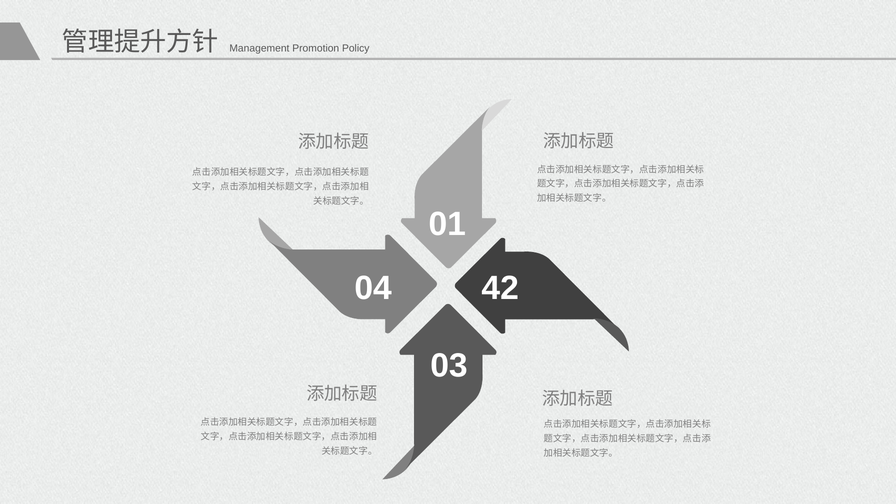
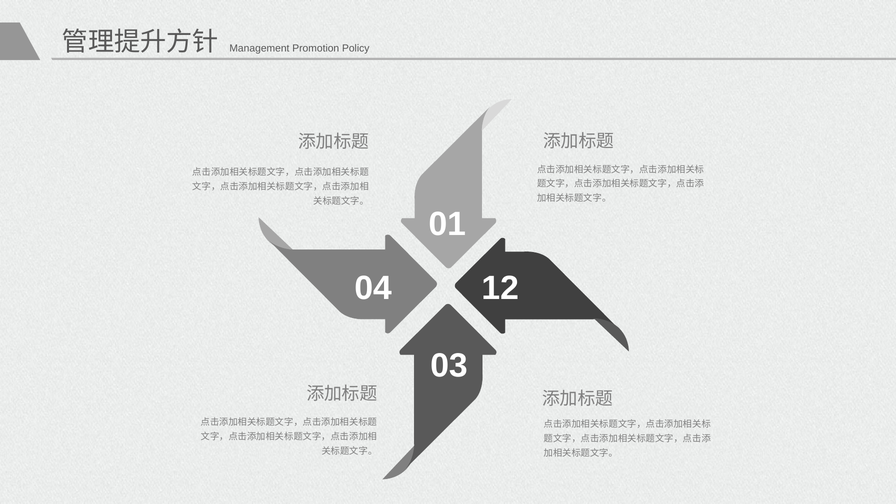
42: 42 -> 12
